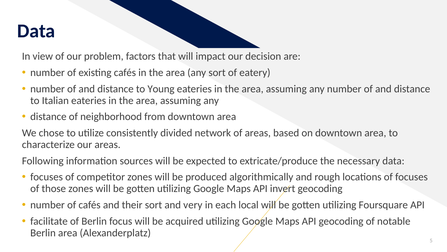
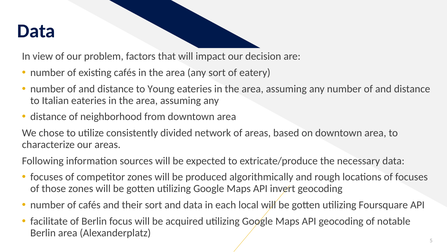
and very: very -> data
